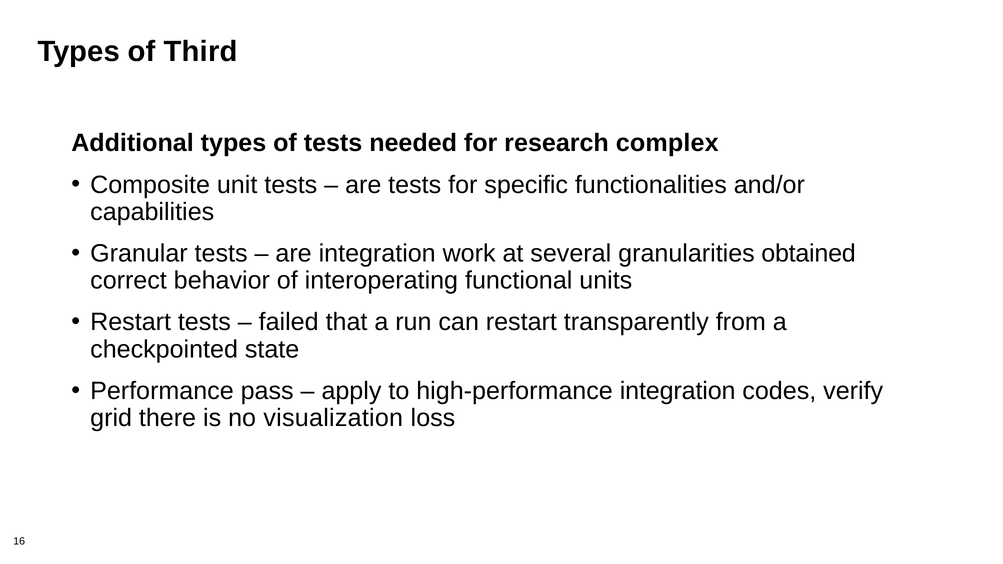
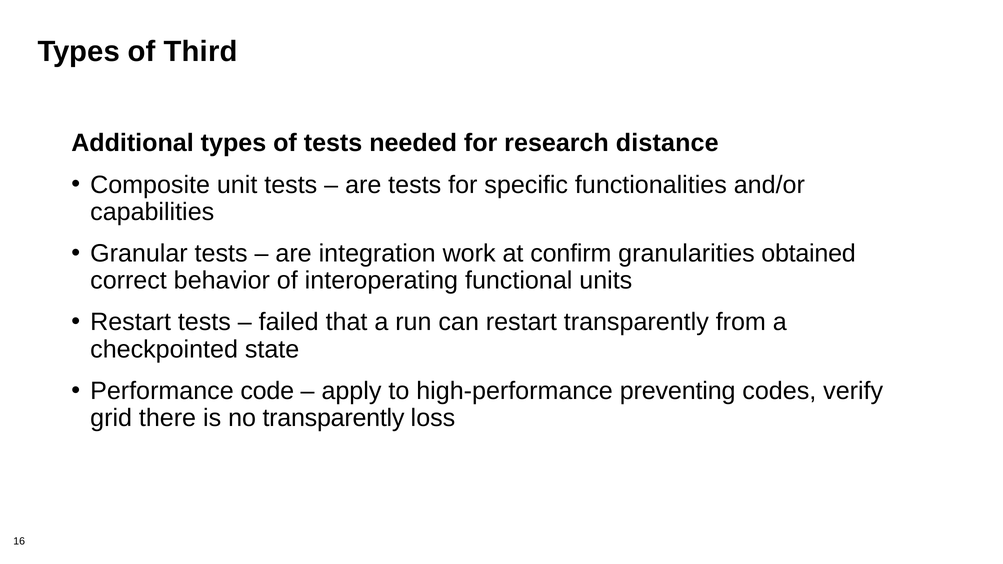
complex: complex -> distance
several: several -> confirm
pass: pass -> code
high-performance integration: integration -> preventing
no visualization: visualization -> transparently
